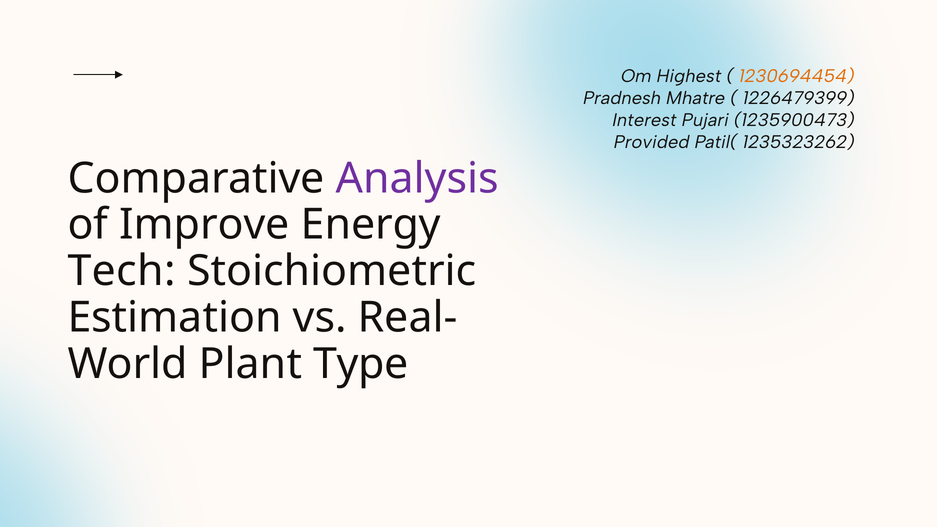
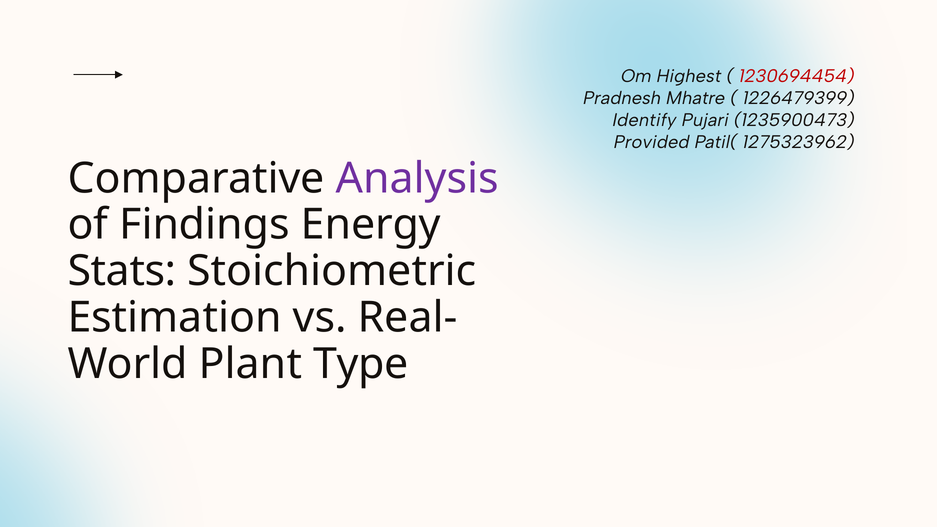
1230694454 colour: orange -> red
Interest: Interest -> Identify
1235323262: 1235323262 -> 1275323962
Improve: Improve -> Findings
Tech: Tech -> Stats
